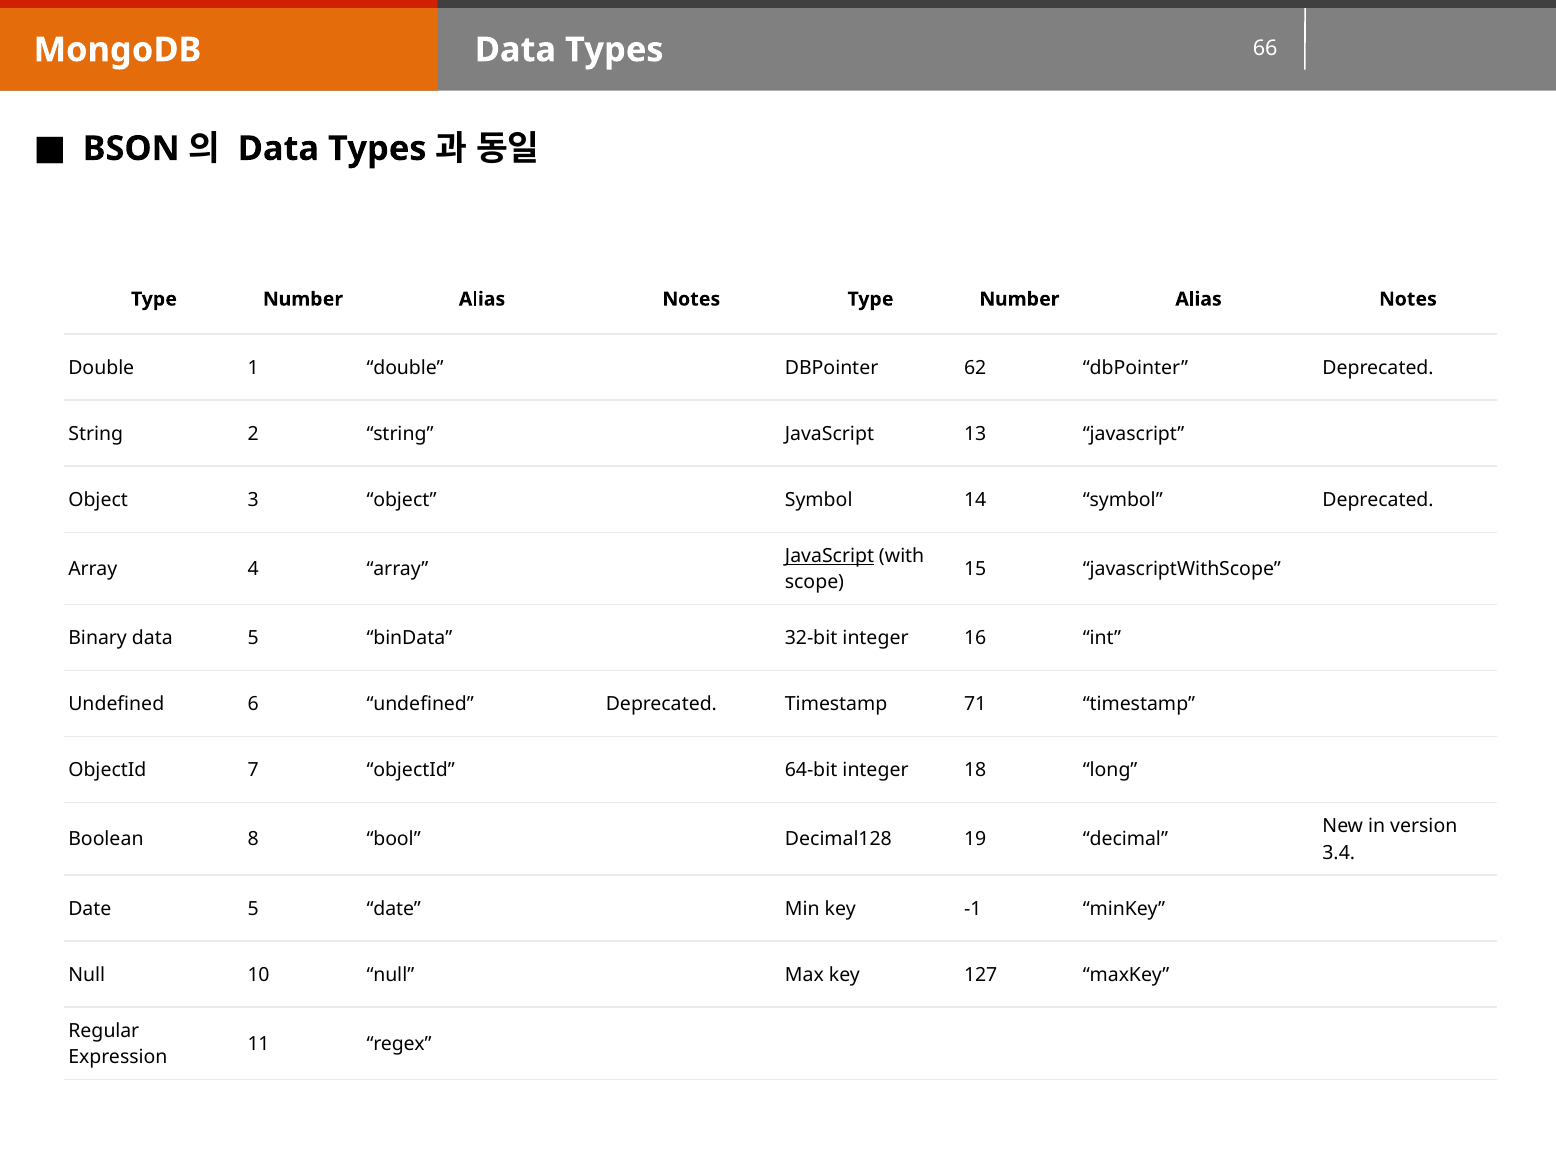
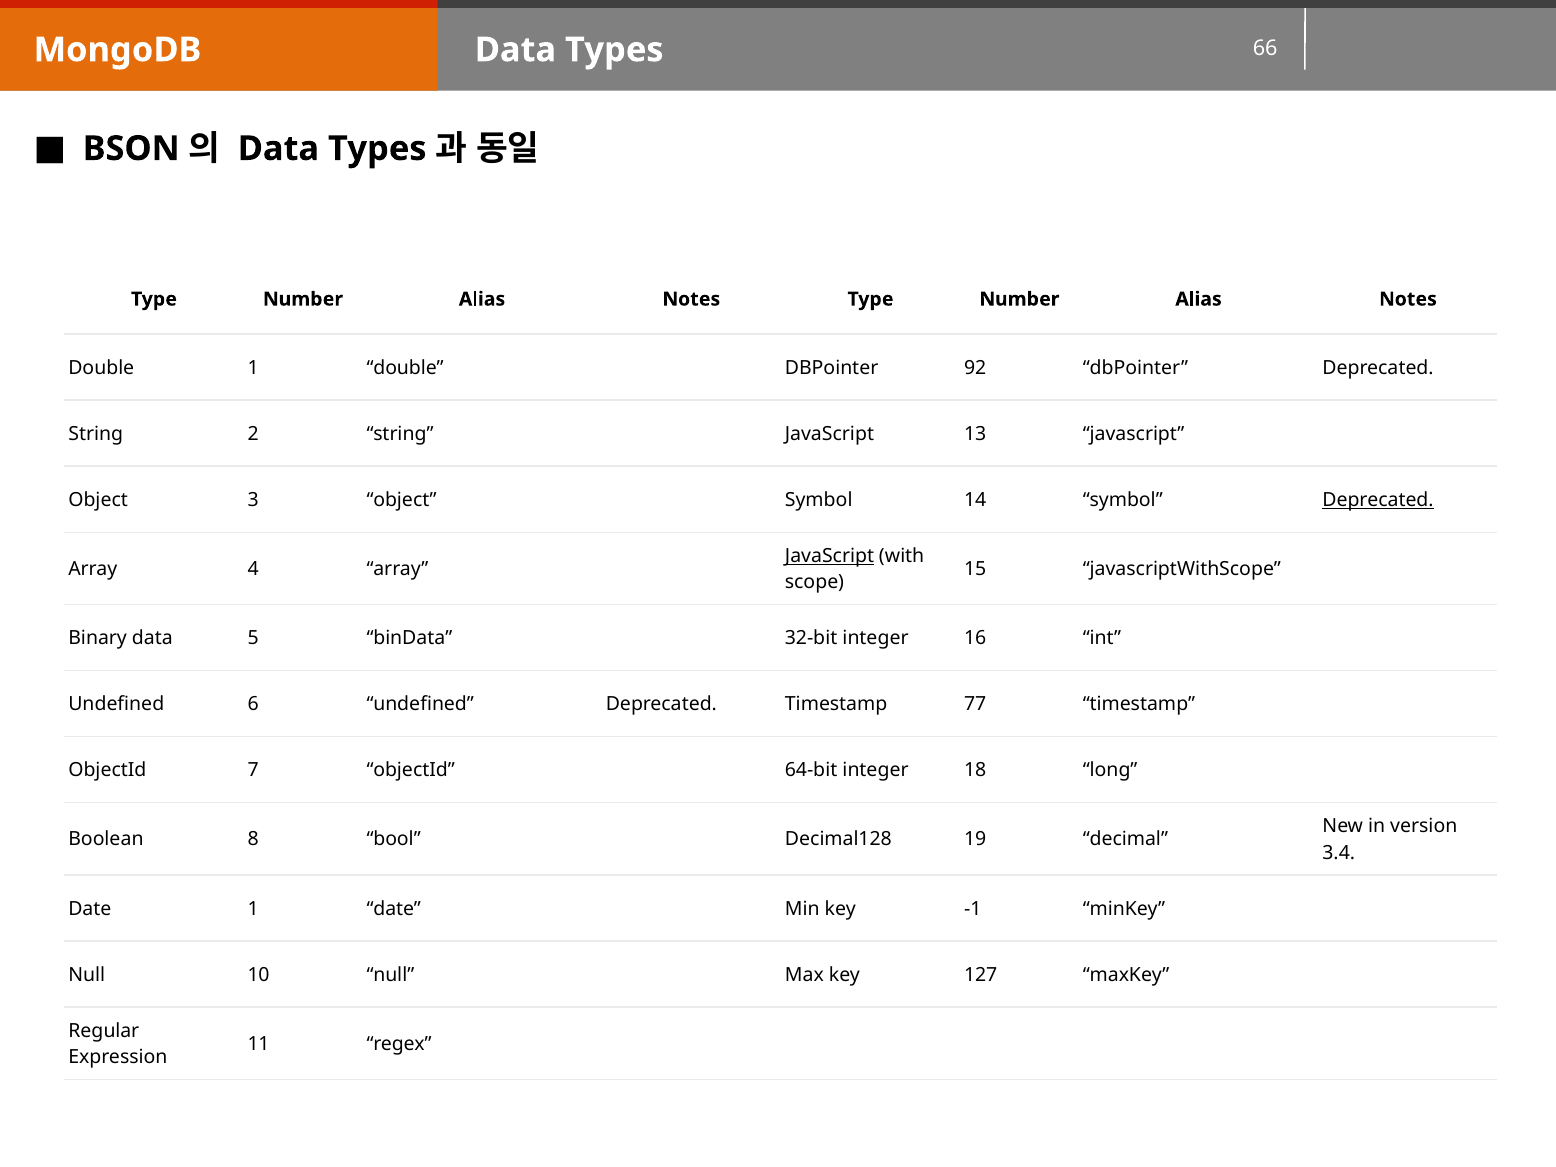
62: 62 -> 92
Deprecated at (1378, 500) underline: none -> present
71: 71 -> 77
Date 5: 5 -> 1
